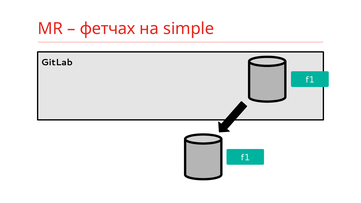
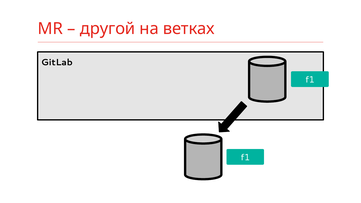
фетчах: фетчах -> другой
simple: simple -> ветках
